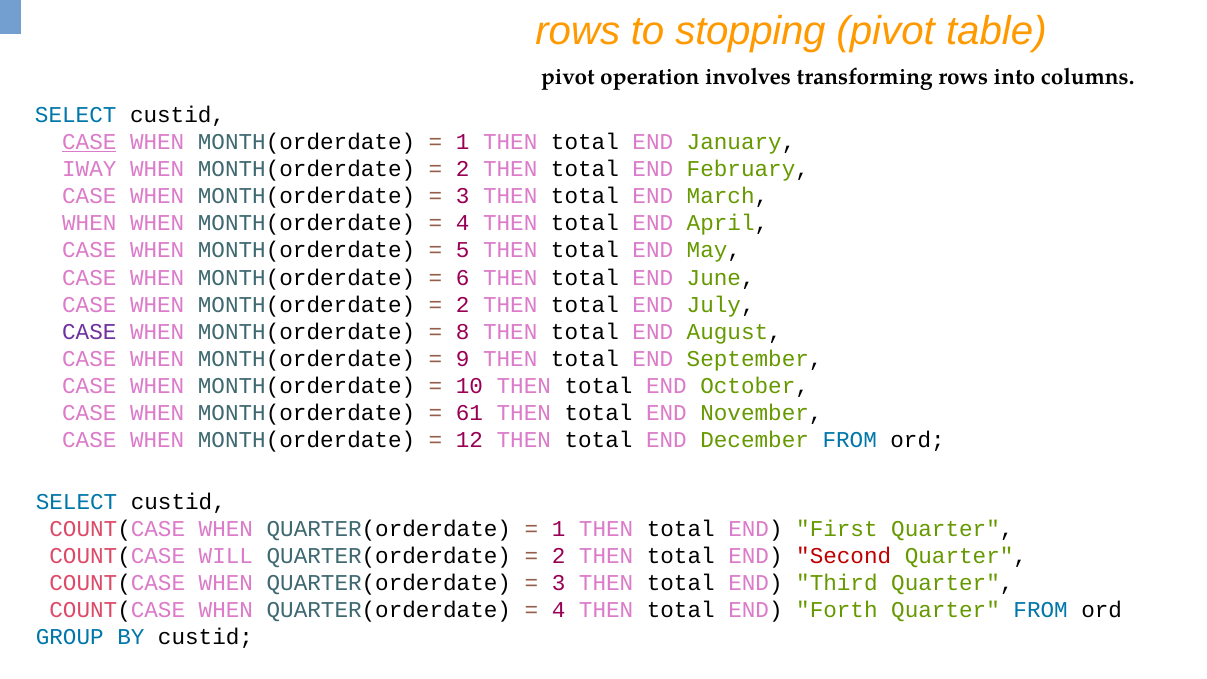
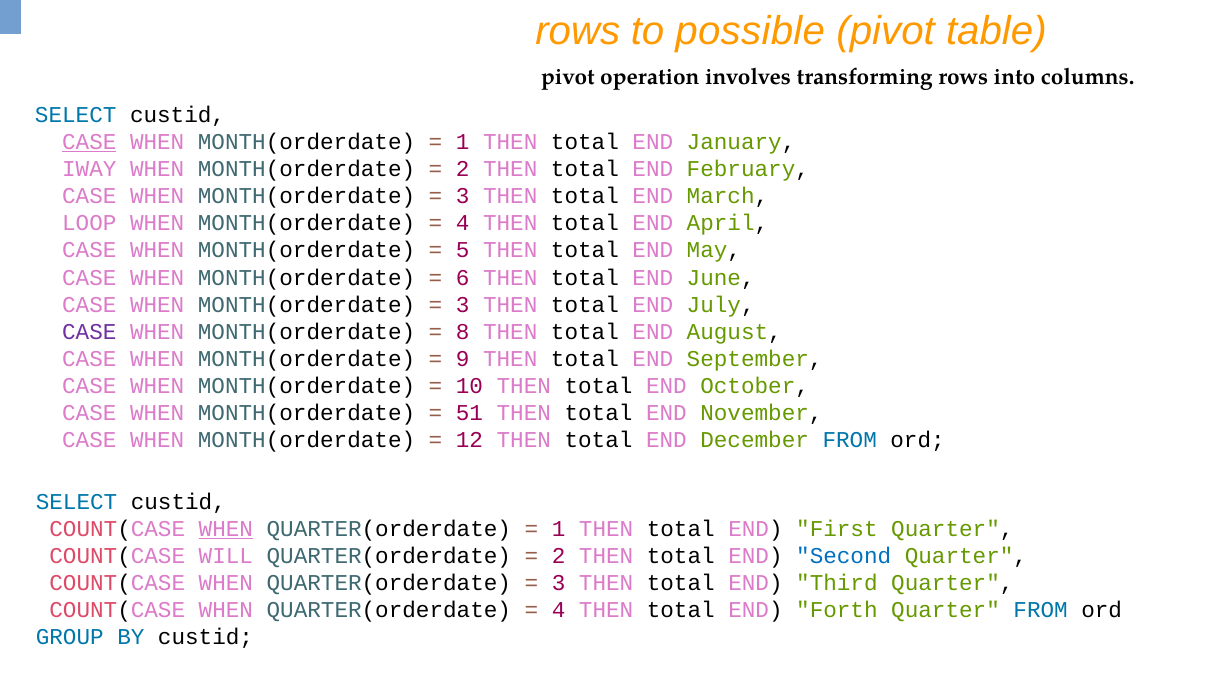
stopping: stopping -> possible
WHEN at (89, 223): WHEN -> LOOP
2 at (463, 305): 2 -> 3
61: 61 -> 51
WHEN at (226, 529) underline: none -> present
Second colour: red -> blue
